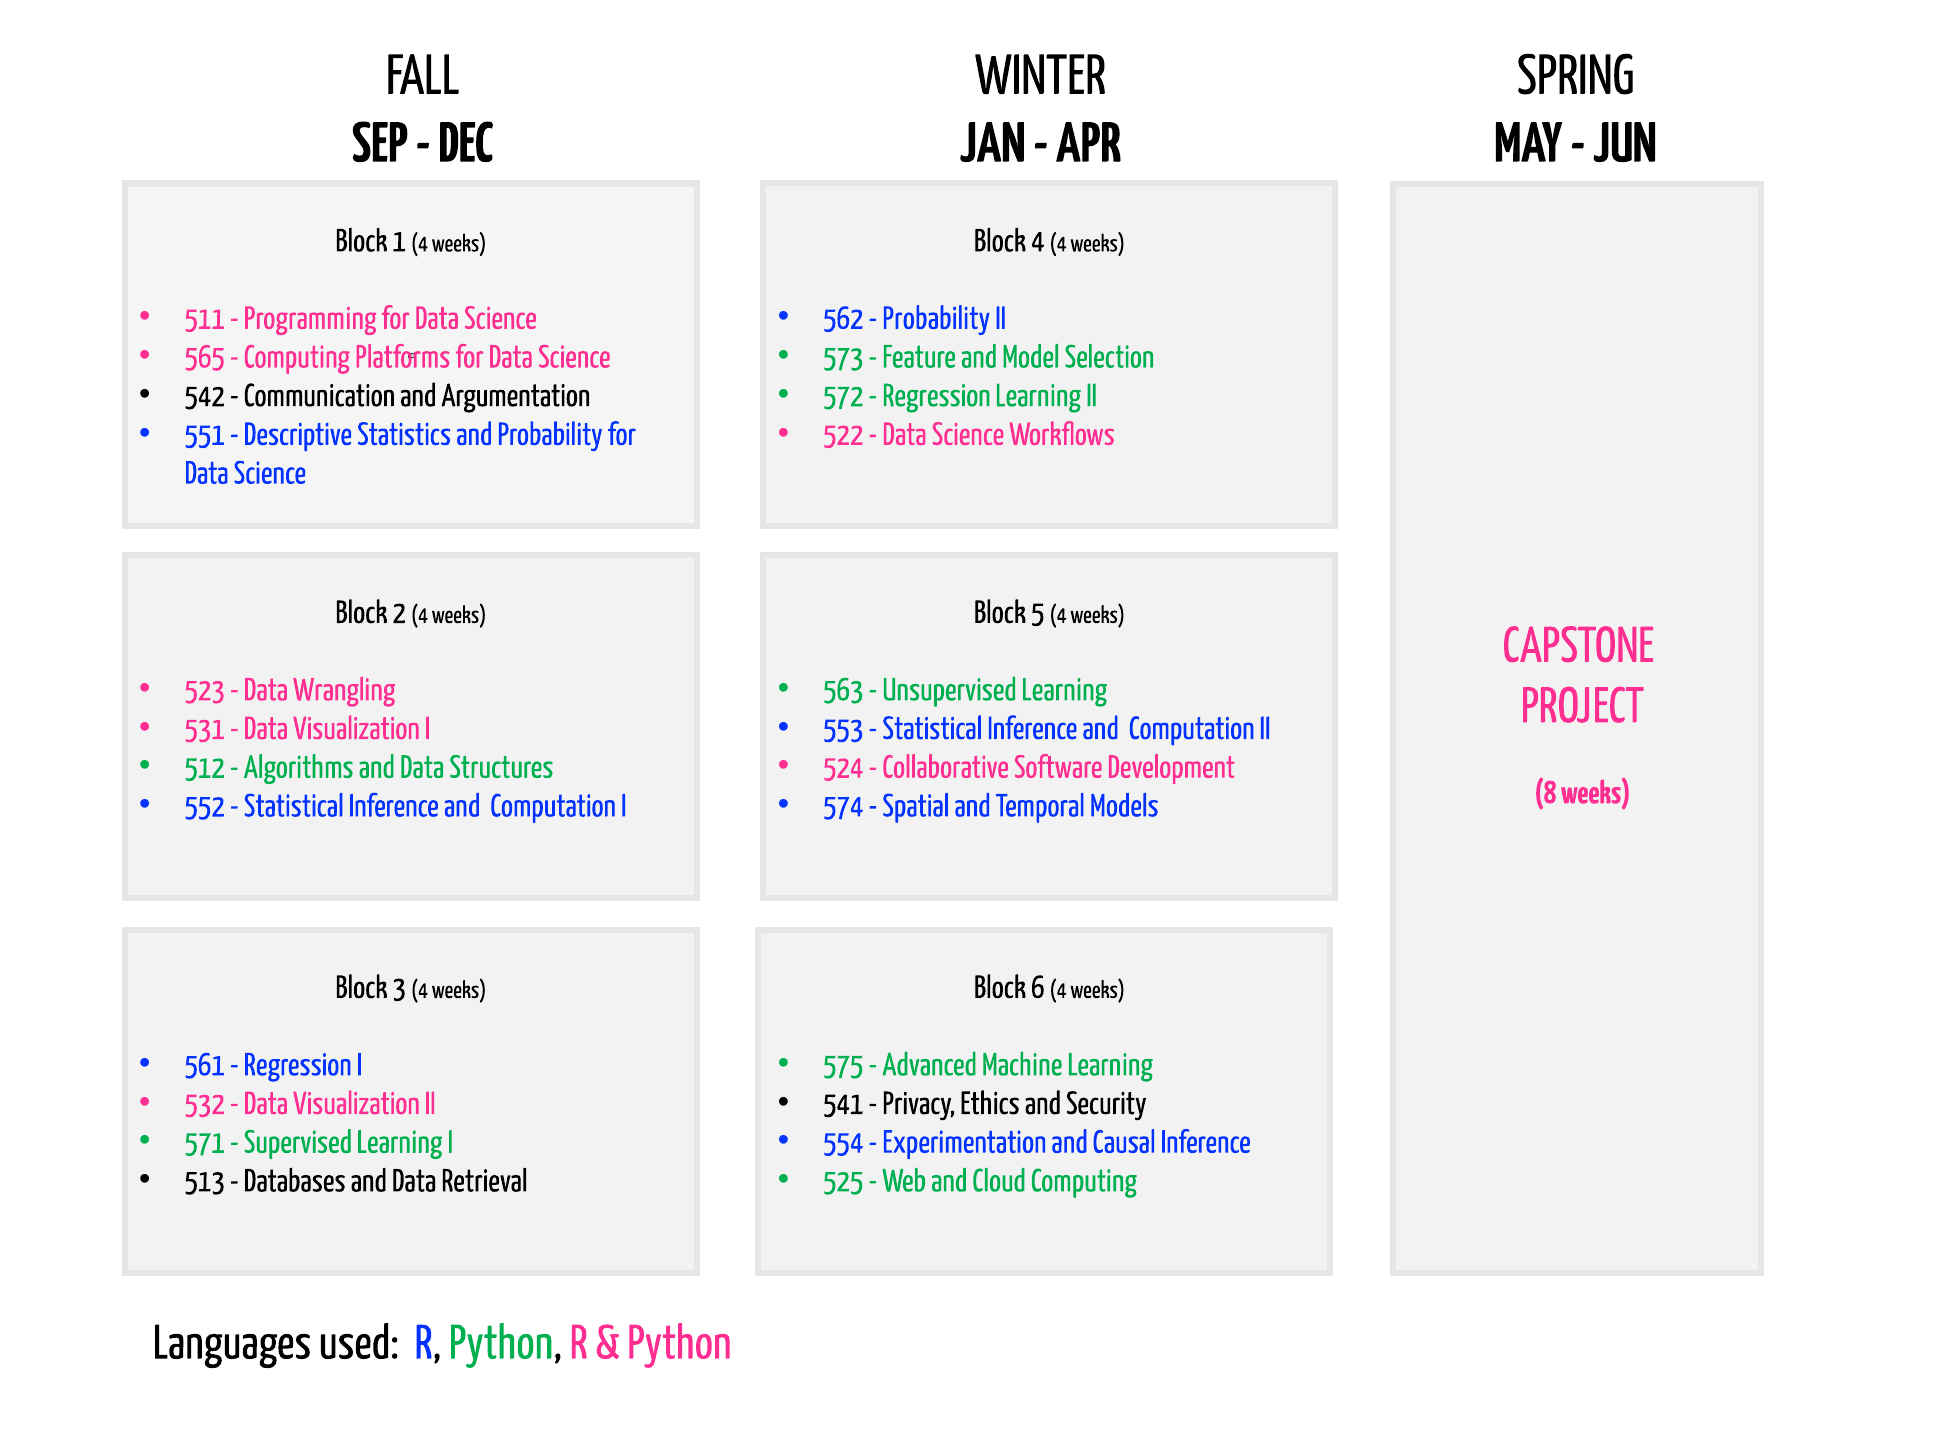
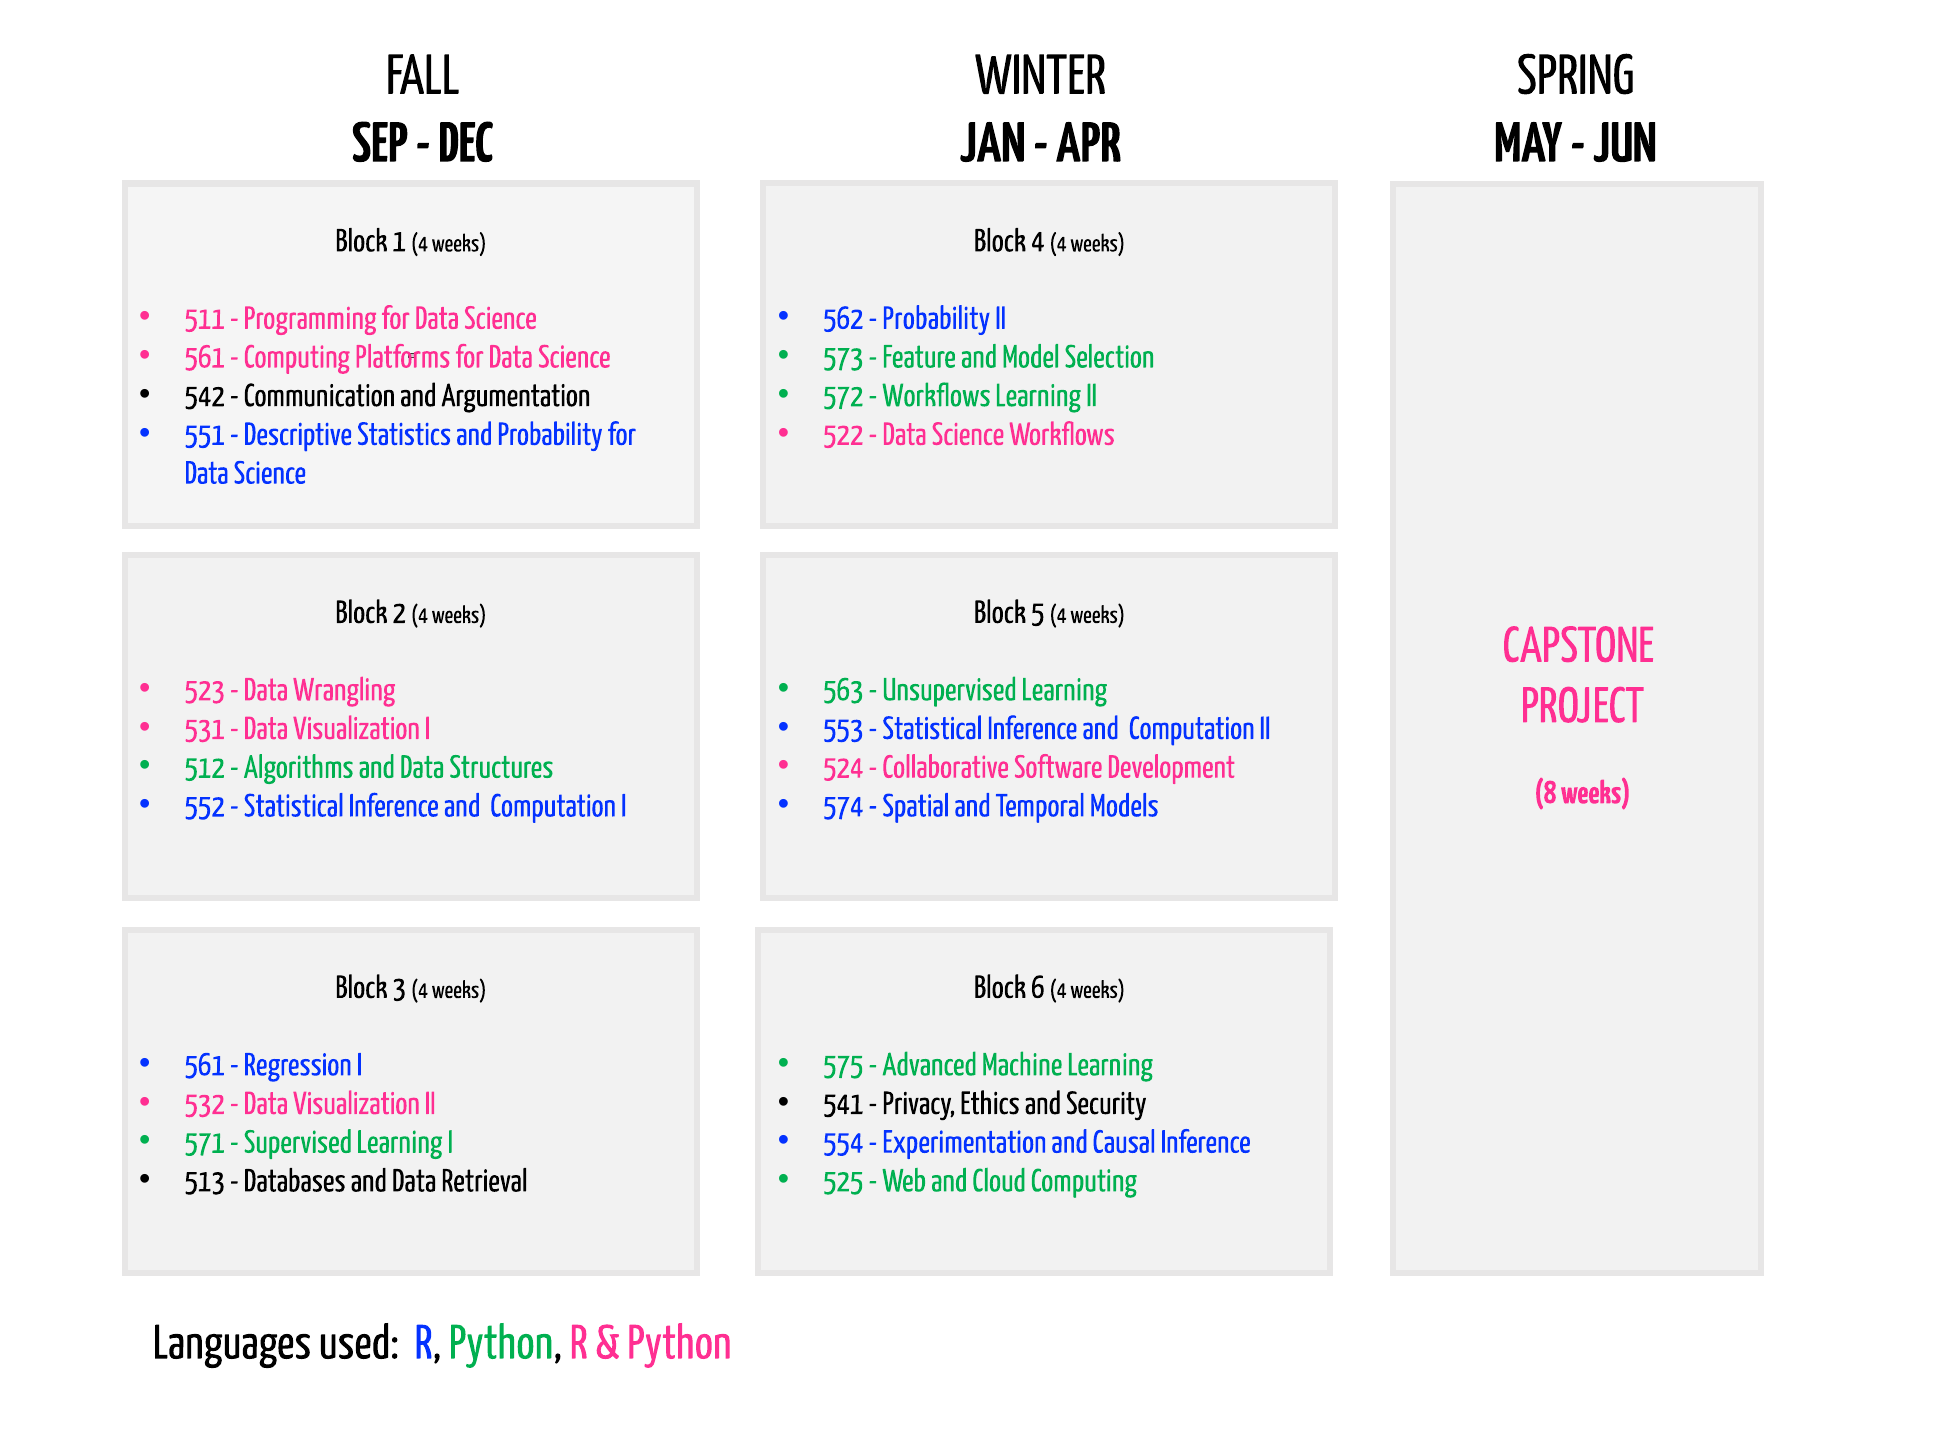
565 at (205, 357): 565 -> 561
Regression at (937, 396): Regression -> Workflows
